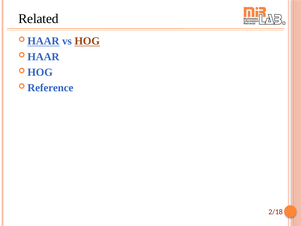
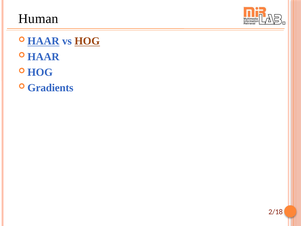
Related: Related -> Human
Reference: Reference -> Gradients
